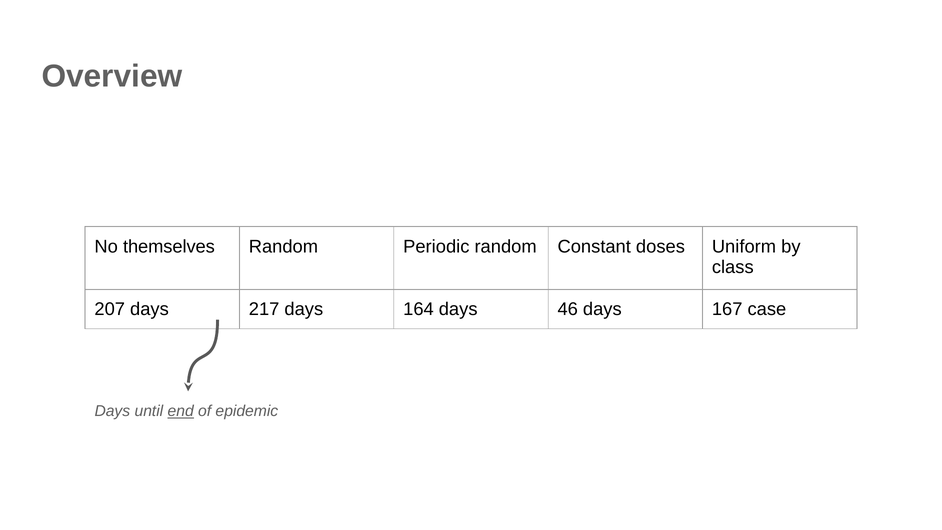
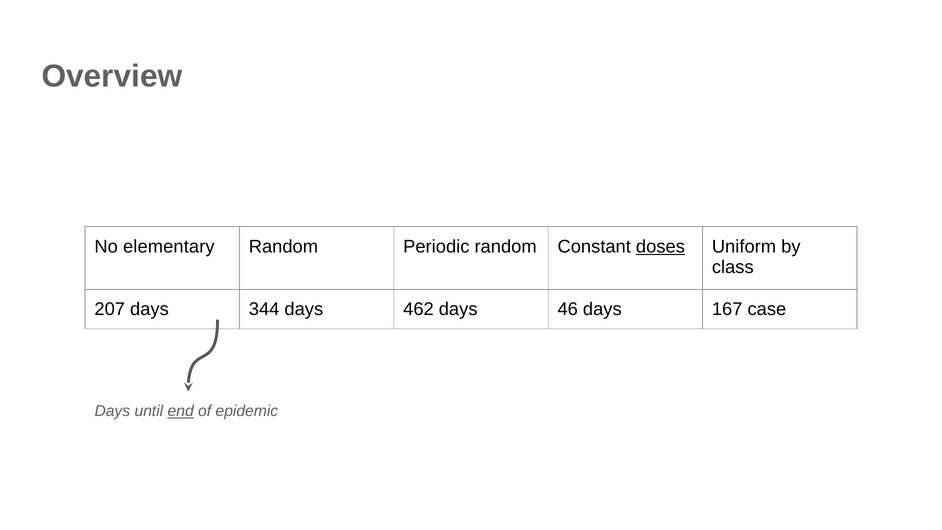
themselves: themselves -> elementary
doses underline: none -> present
217: 217 -> 344
164: 164 -> 462
